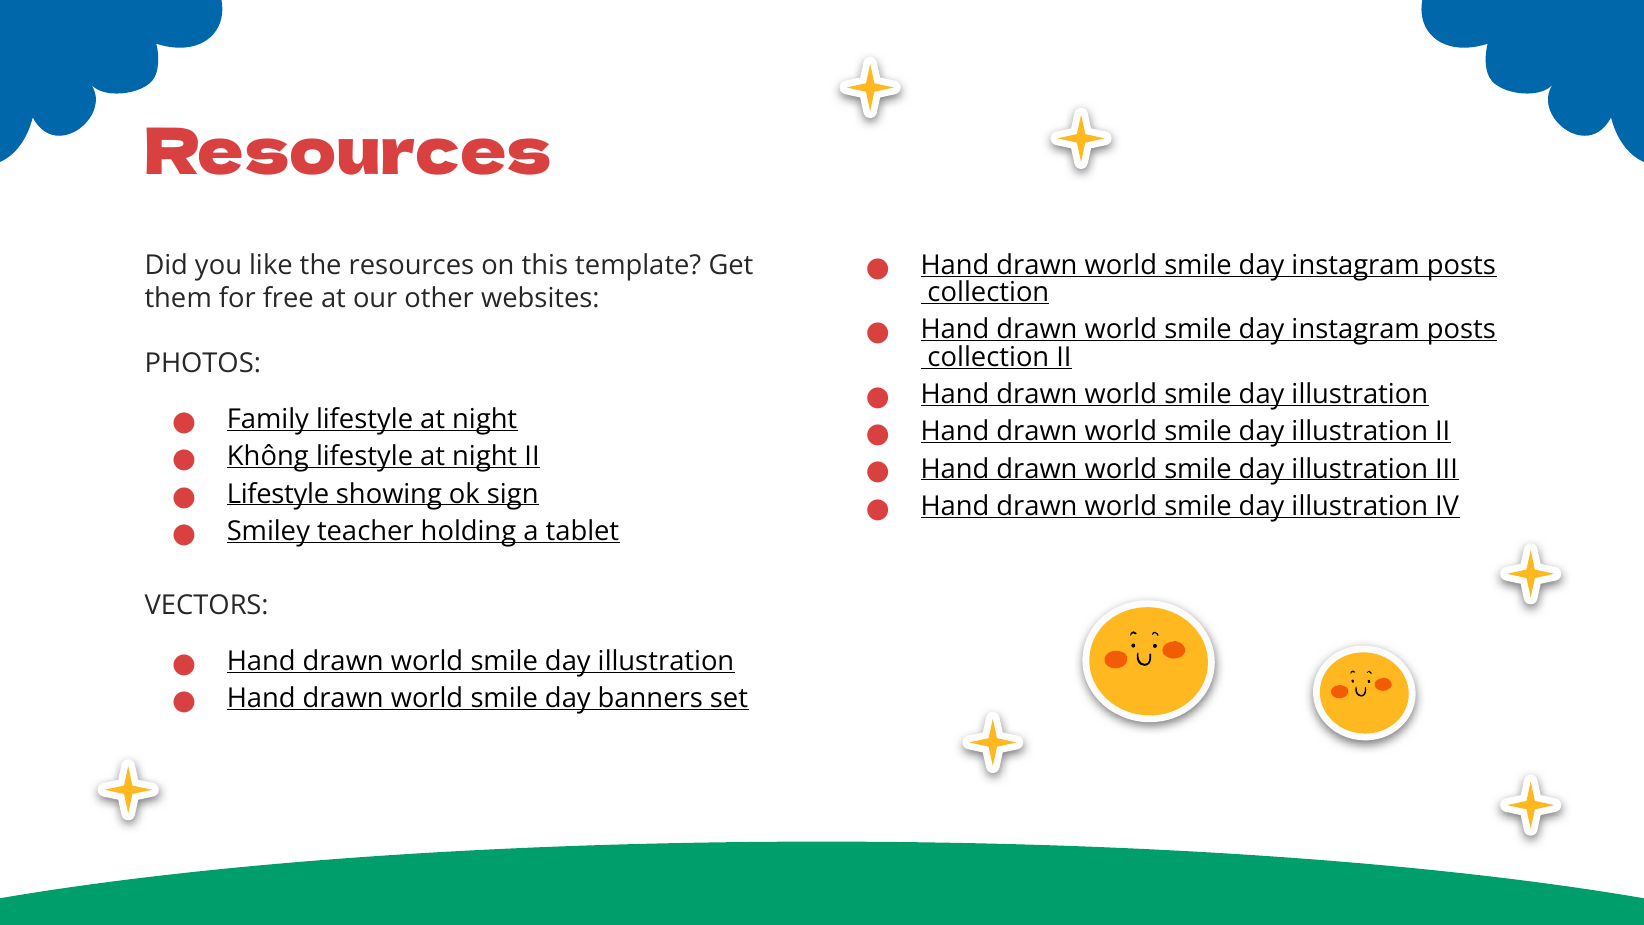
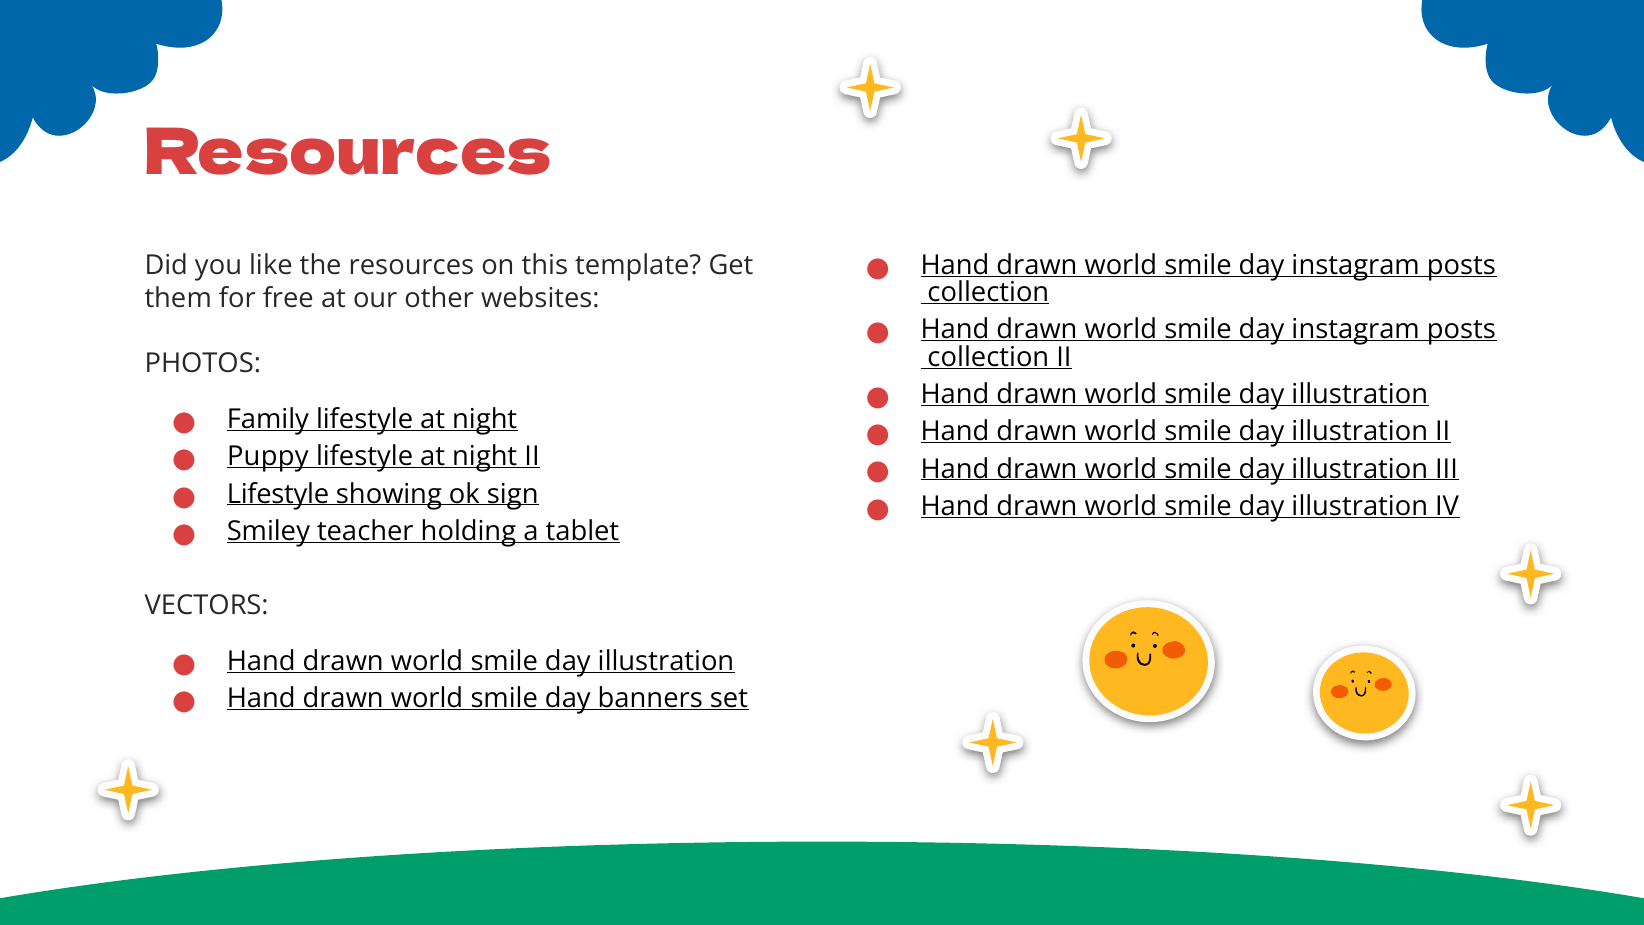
Không: Không -> Puppy
